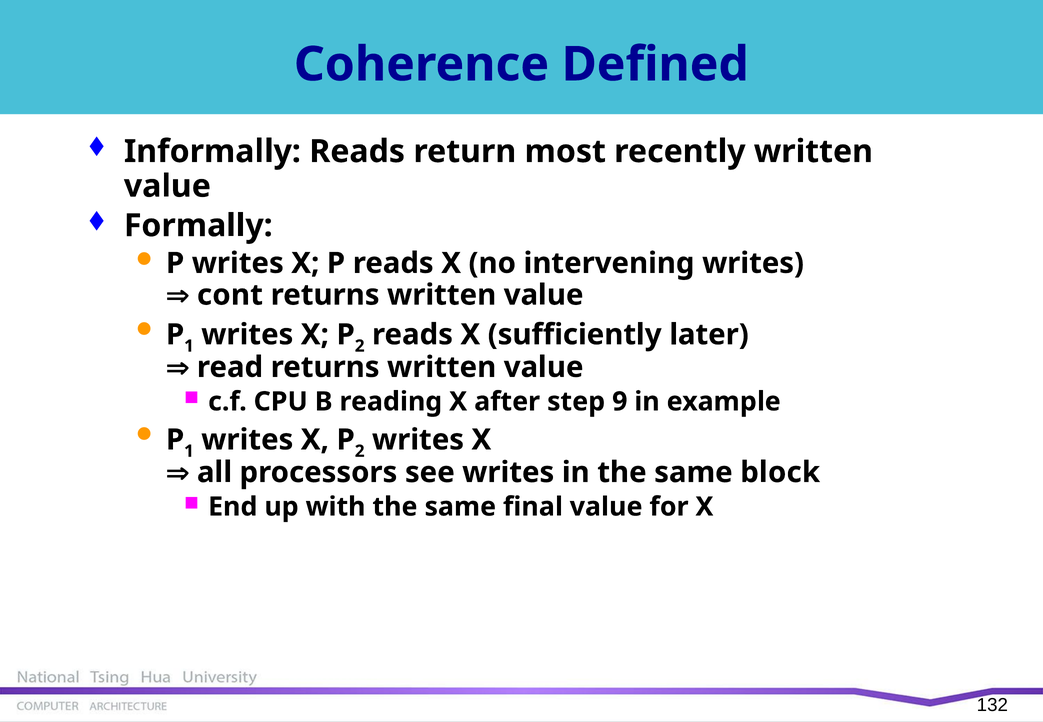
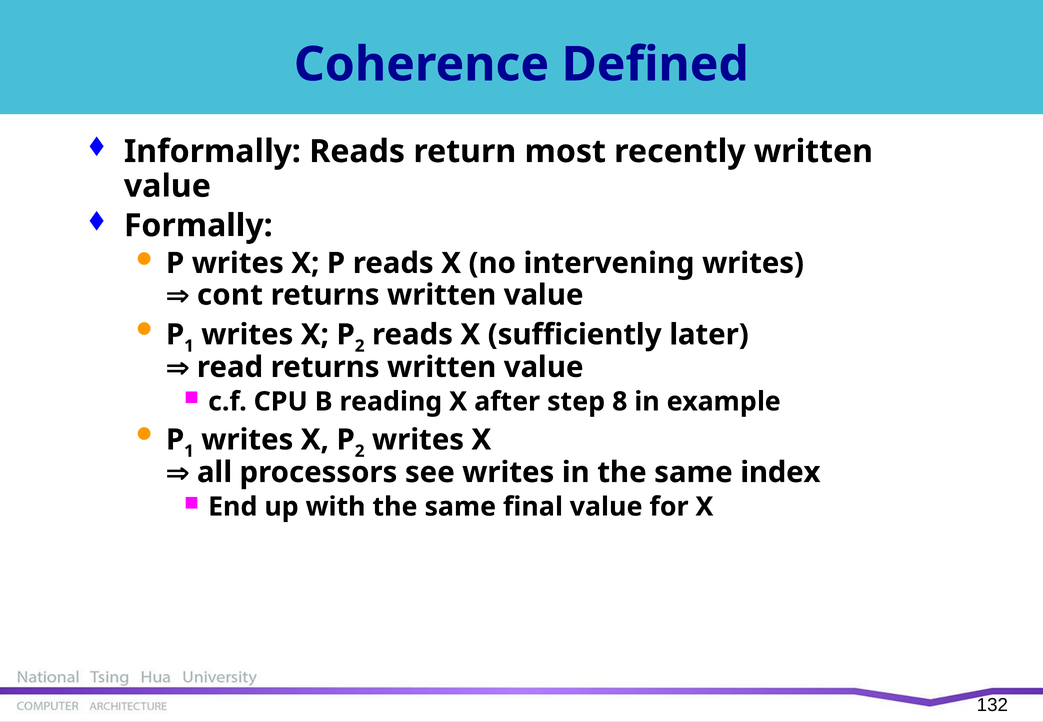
9: 9 -> 8
block: block -> index
